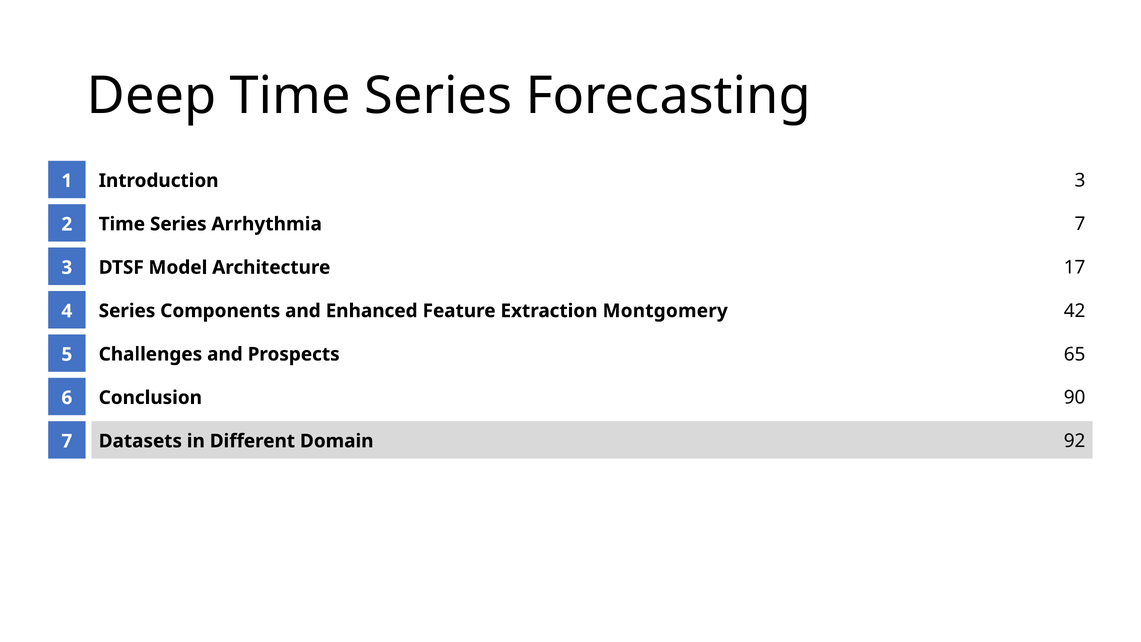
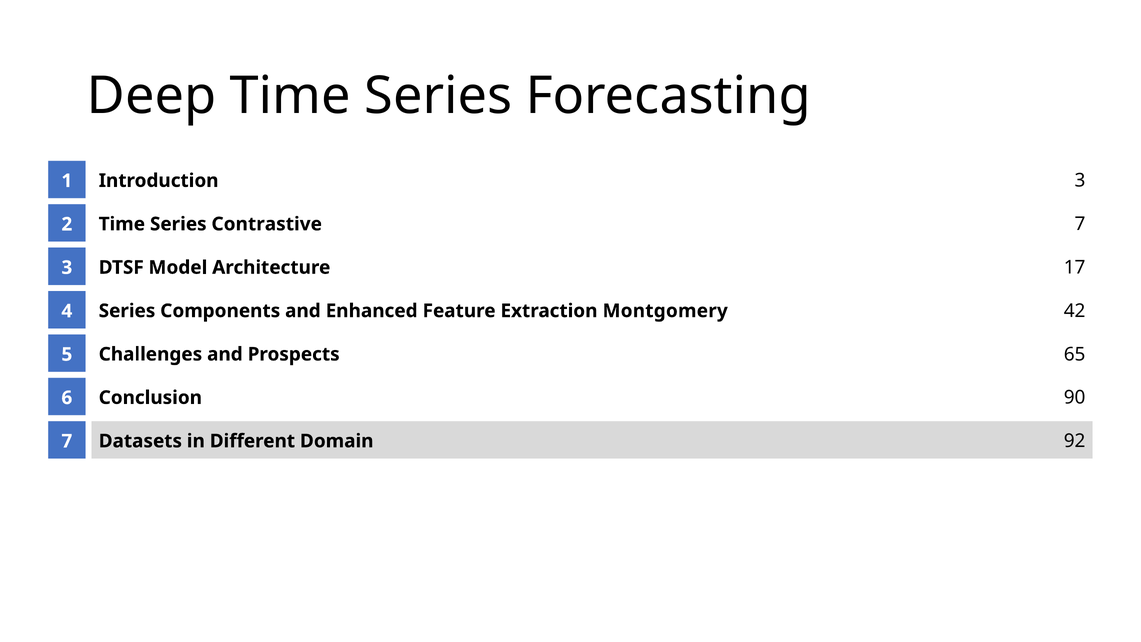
Arrhythmia: Arrhythmia -> Contrastive
